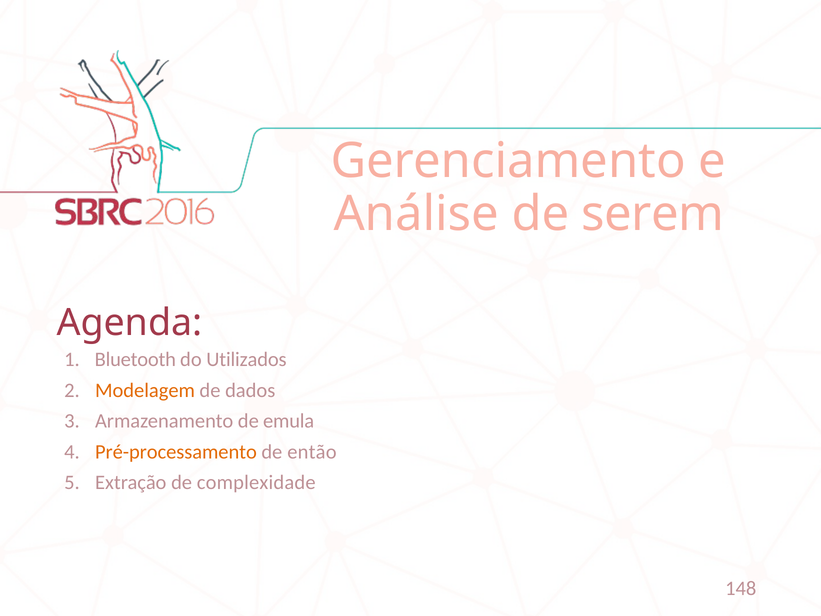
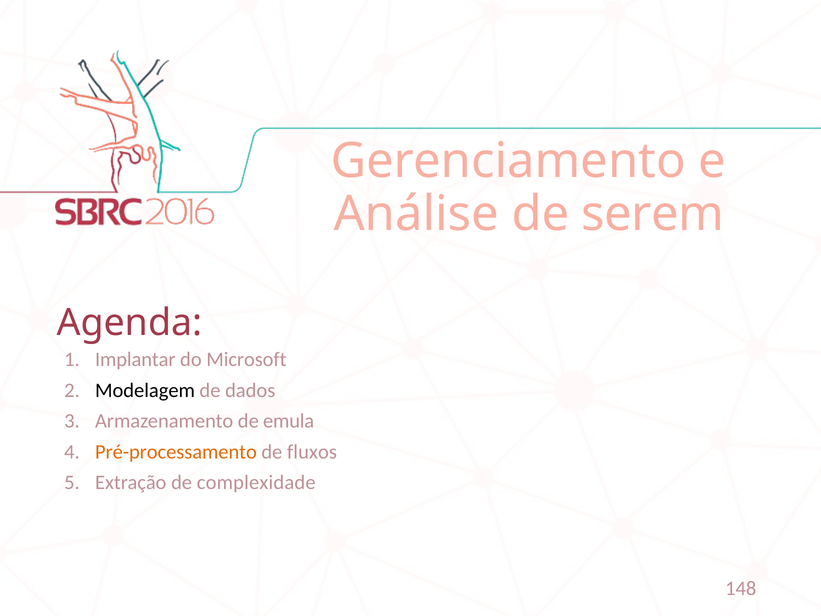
Bluetooth: Bluetooth -> Implantar
Utilizados: Utilizados -> Microsoft
Modelagem colour: orange -> black
então: então -> fluxos
